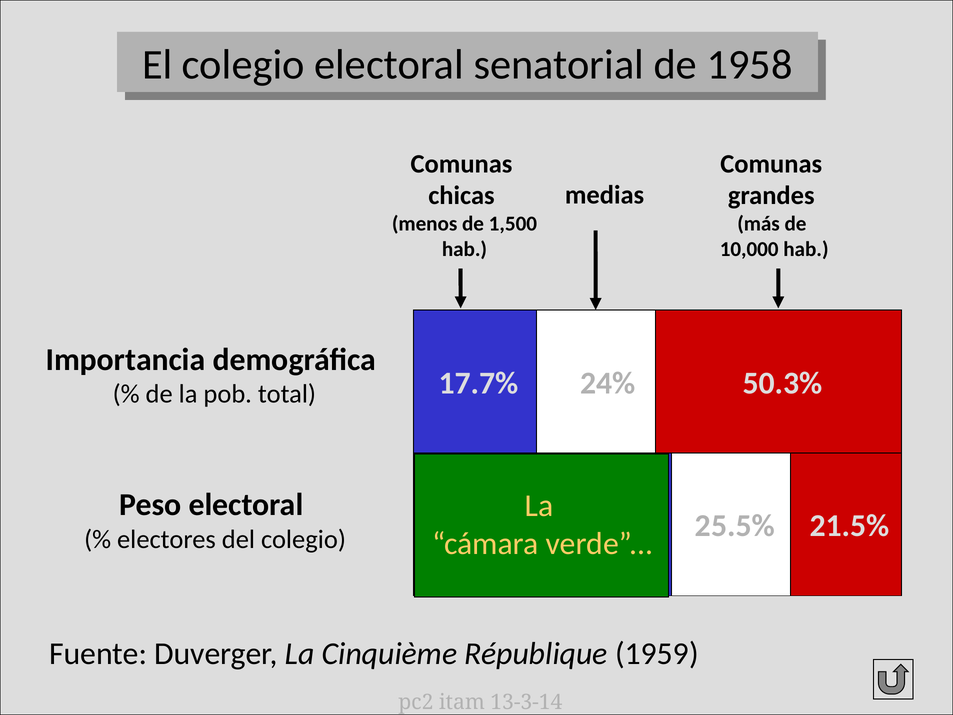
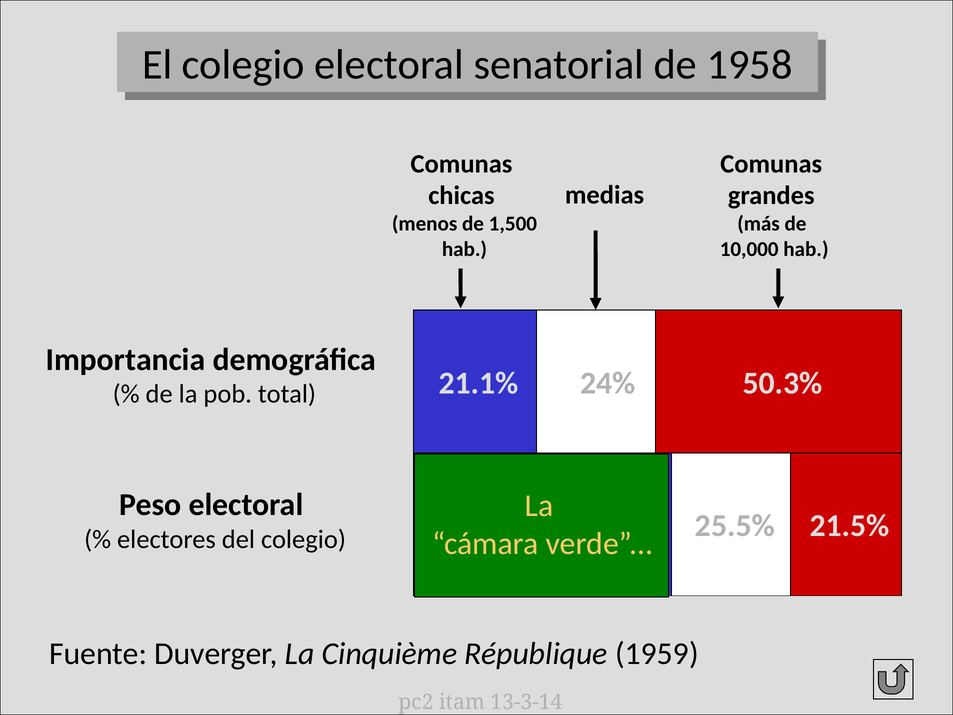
17.7%: 17.7% -> 21.1%
